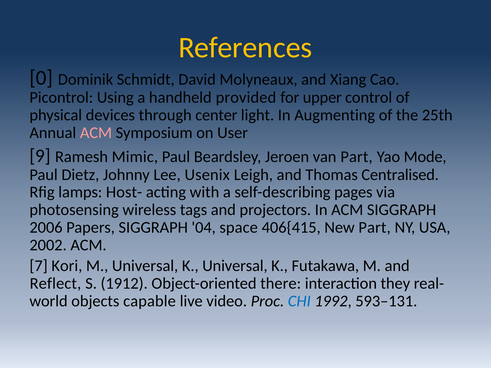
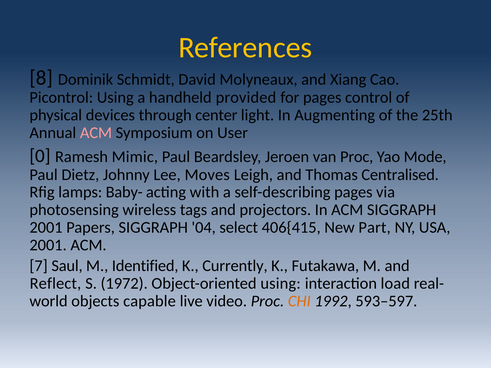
0: 0 -> 8
for upper: upper -> pages
9: 9 -> 0
van Part: Part -> Proc
Usenix: Usenix -> Moves
Host-: Host- -> Baby-
2006 at (46, 228): 2006 -> 2001
space: space -> select
2002 at (48, 245): 2002 -> 2001
Kori: Kori -> Saul
M Universal: Universal -> Identified
K Universal: Universal -> Currently
1912: 1912 -> 1972
Object-oriented there: there -> using
they: they -> load
CHI colour: blue -> orange
593–131: 593–131 -> 593–597
